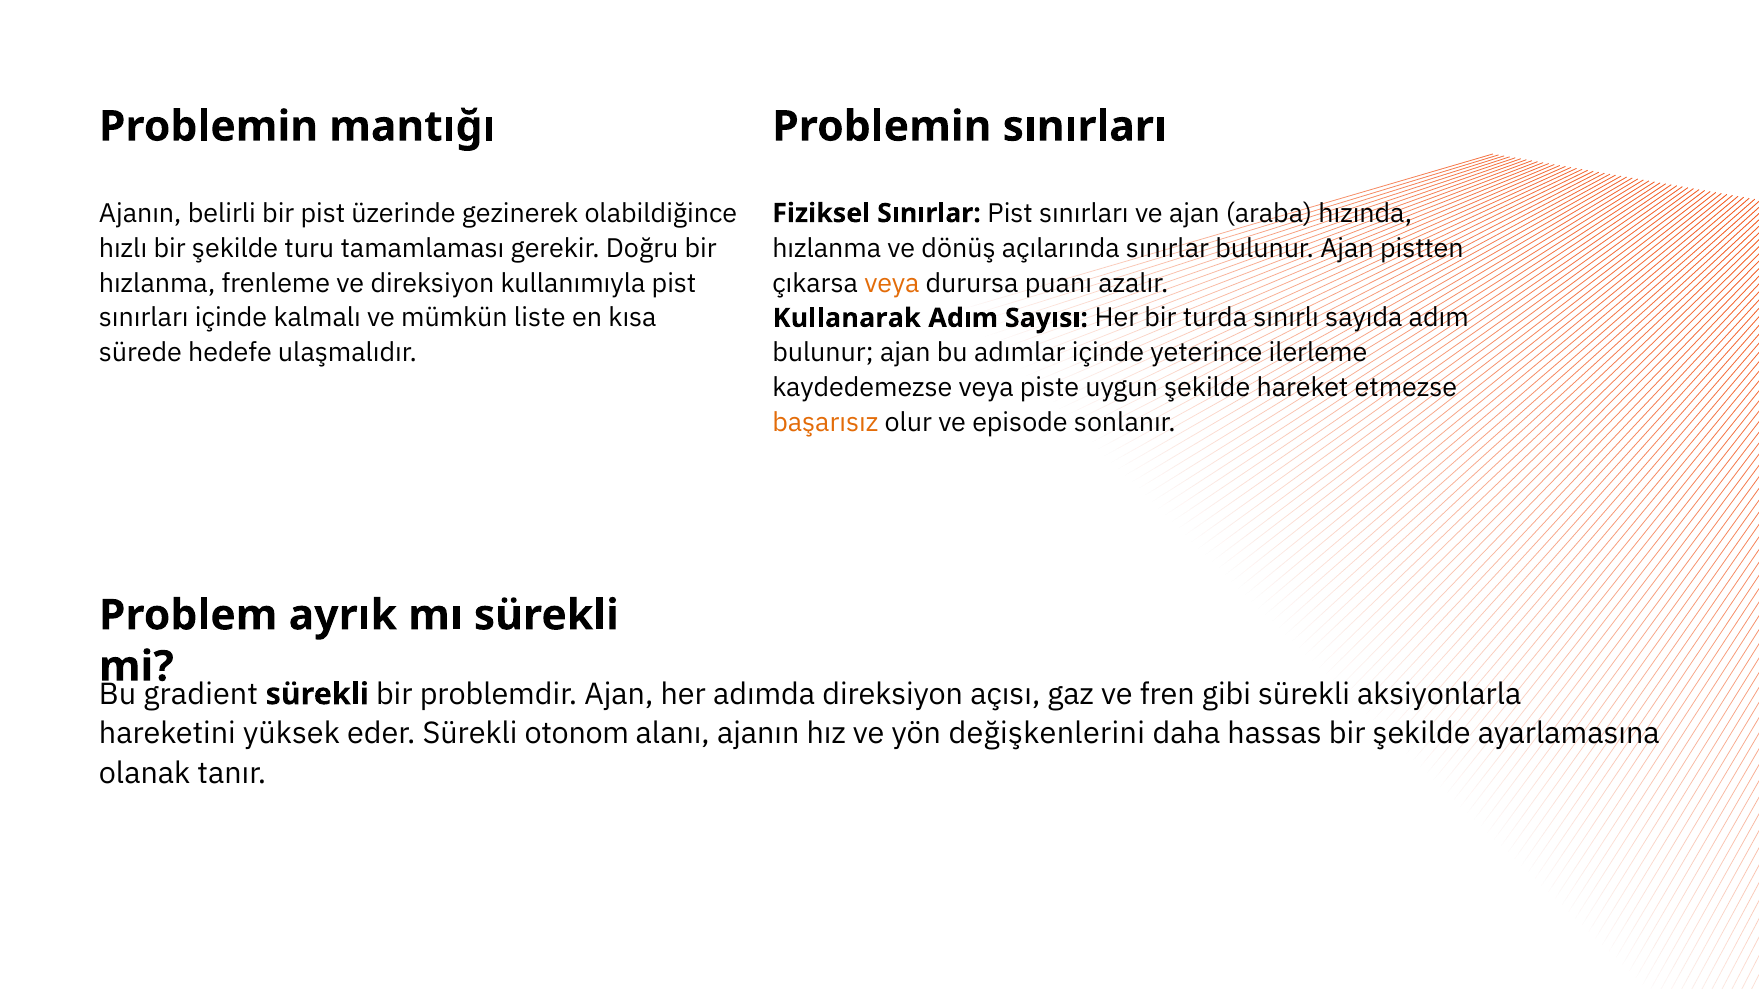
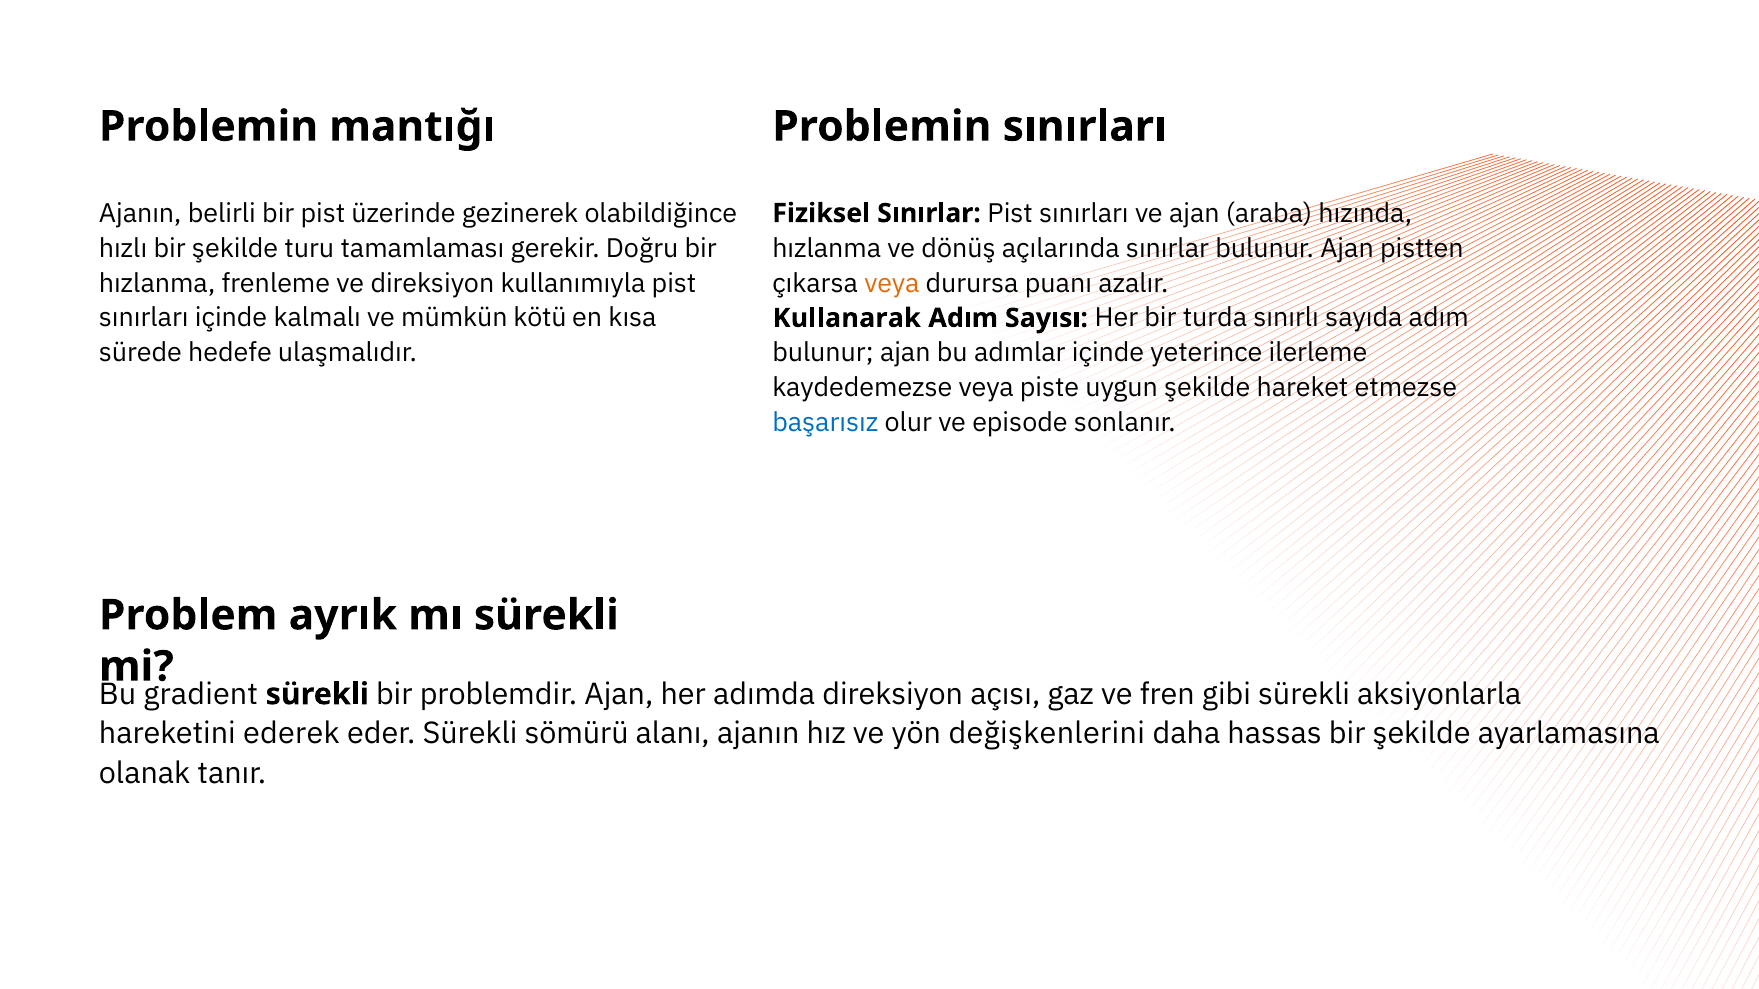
liste: liste -> kötü
başarısız colour: orange -> blue
yüksek: yüksek -> ederek
otonom: otonom -> sömürü
